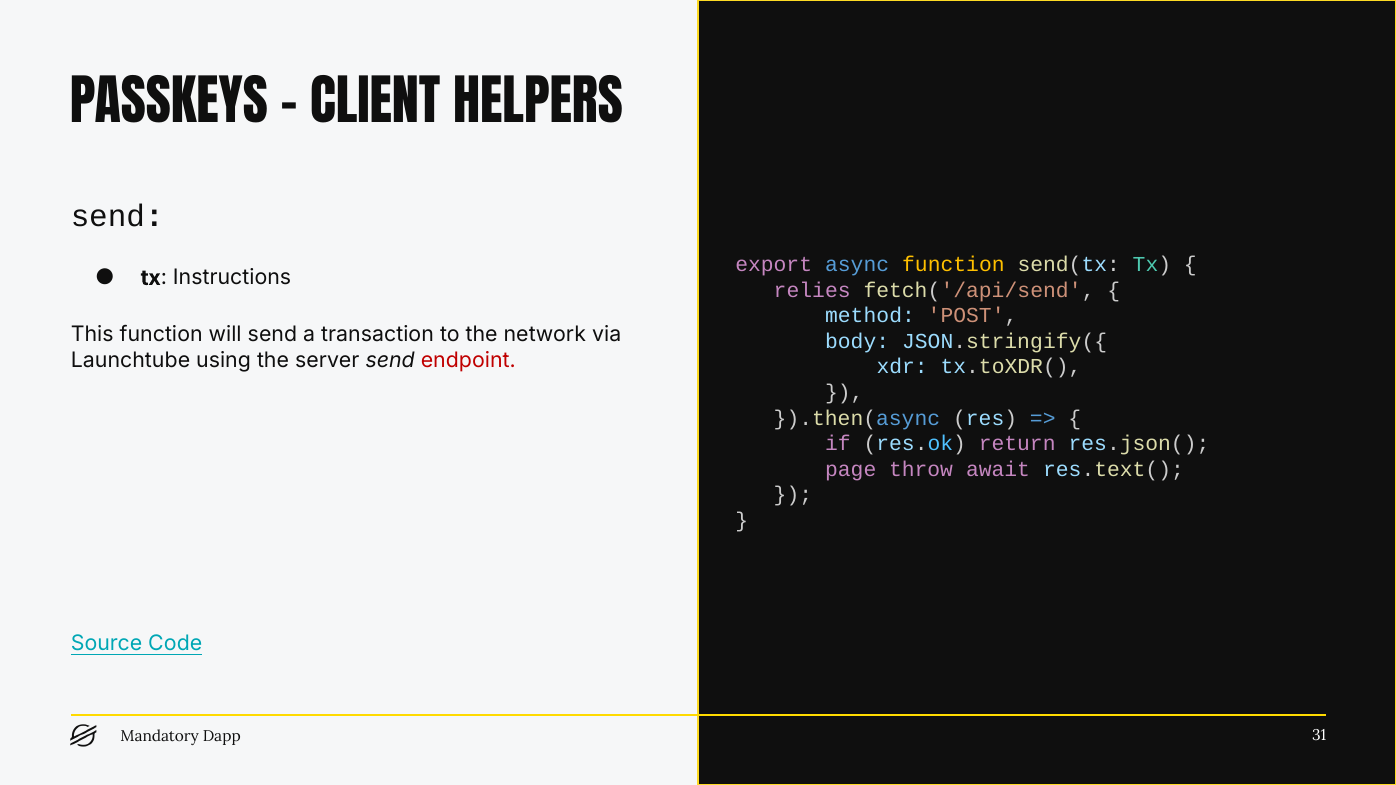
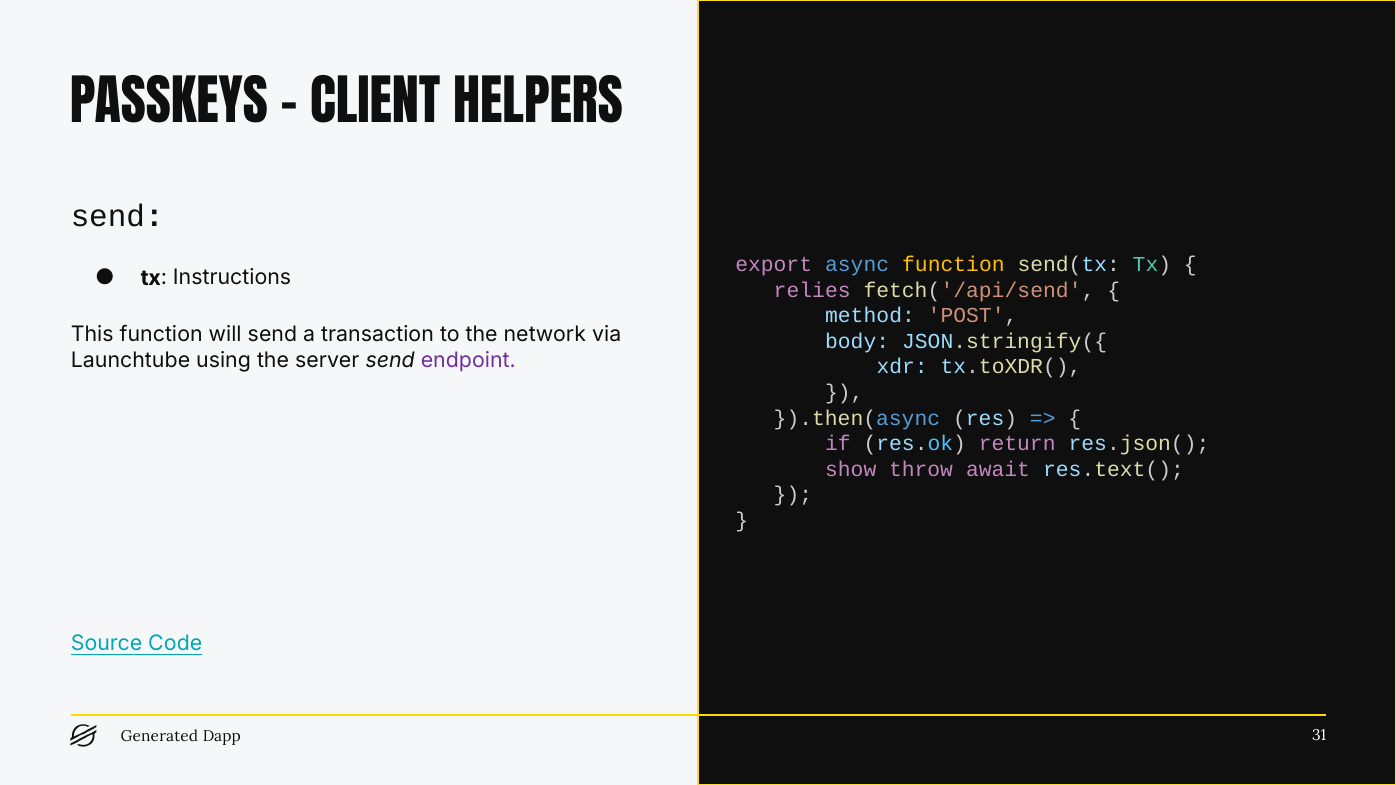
endpoint colour: red -> purple
page: page -> show
Mandatory: Mandatory -> Generated
